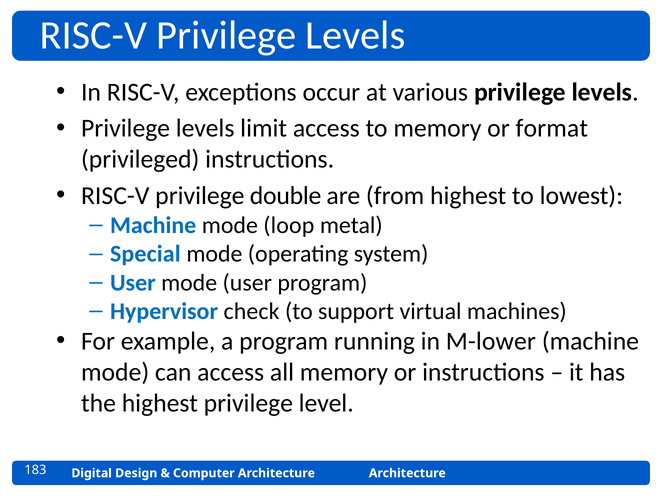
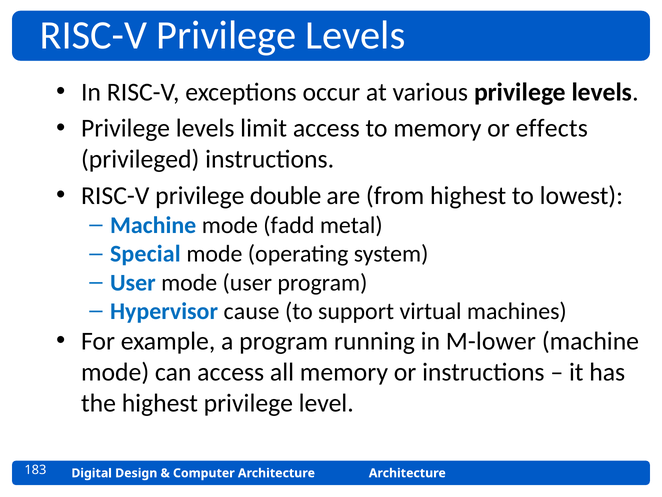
format: format -> effects
loop: loop -> fadd
check: check -> cause
